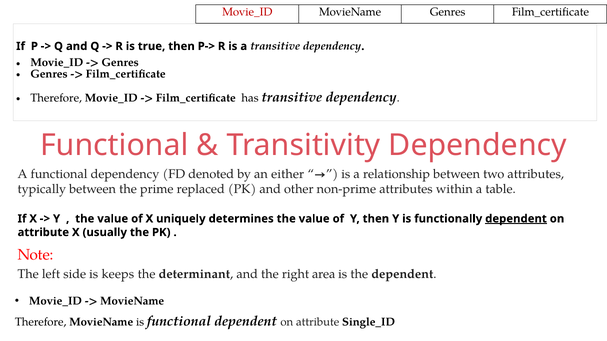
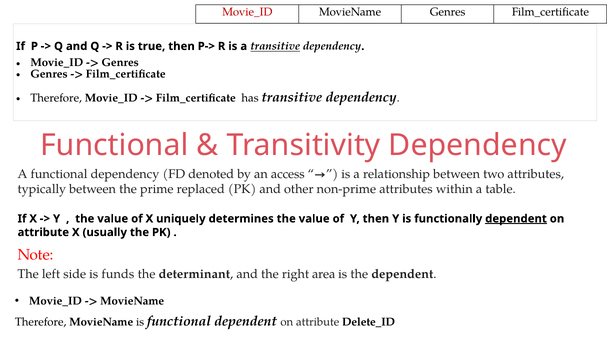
transitive at (275, 46) underline: none -> present
either: either -> access
keeps: keeps -> funds
Single_ID: Single_ID -> Delete_ID
